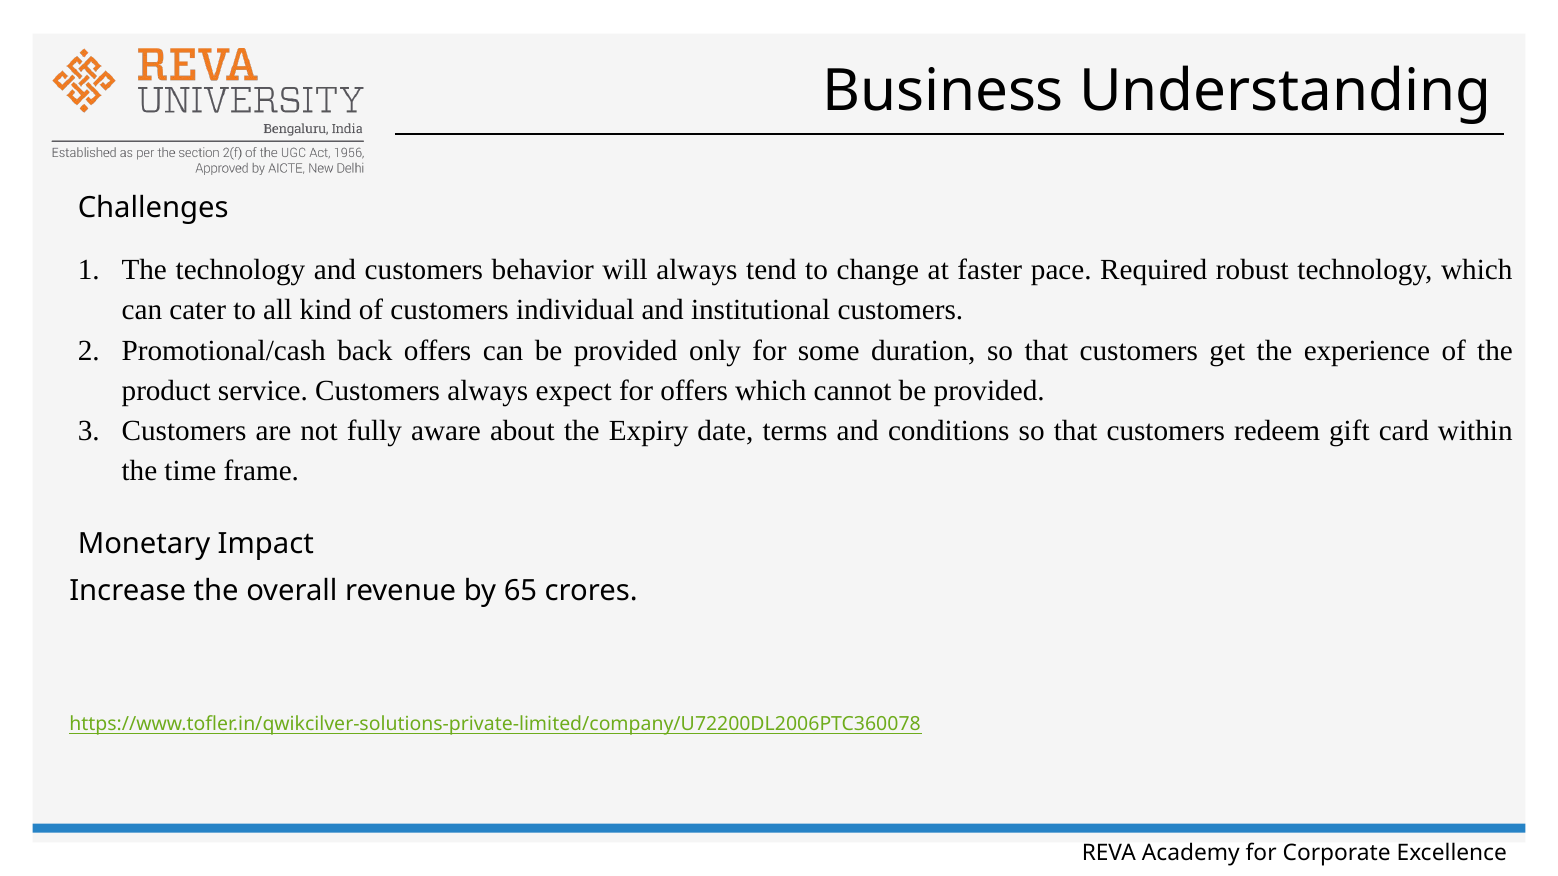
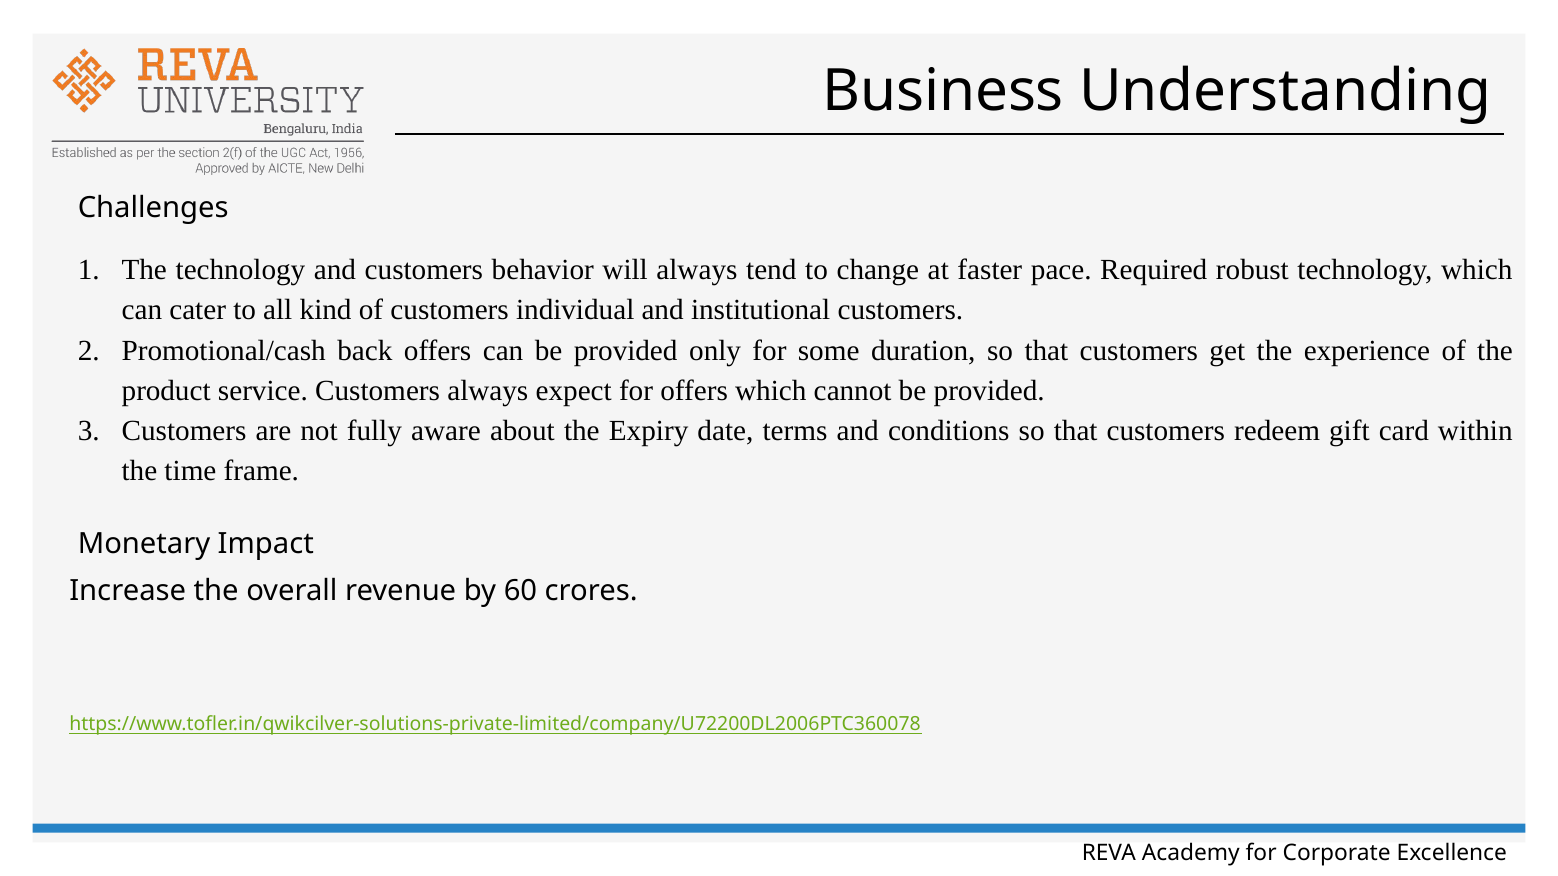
65: 65 -> 60
